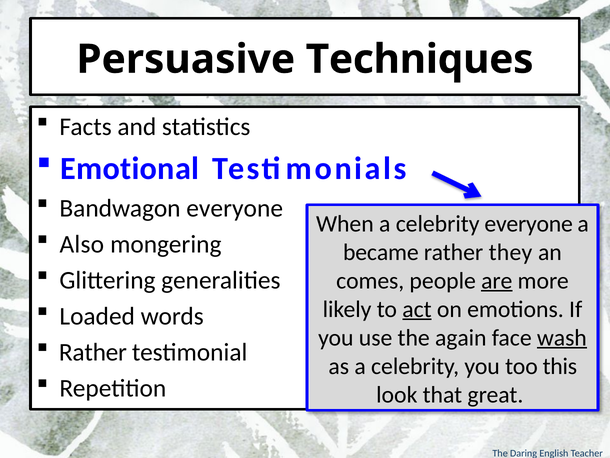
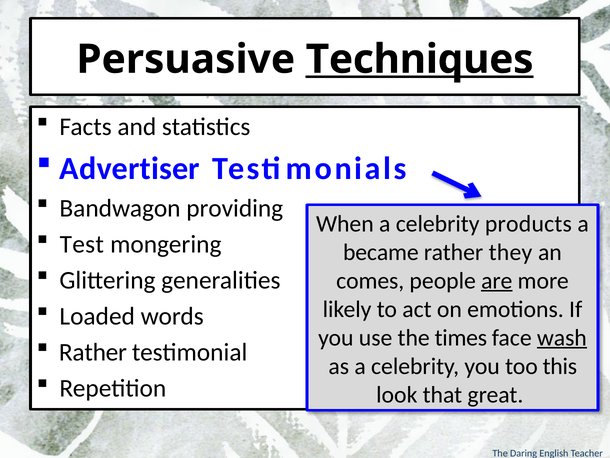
Techniques underline: none -> present
Emotional: Emotional -> Advertiser
Bandwagon everyone: everyone -> providing
celebrity everyone: everyone -> products
Also: Also -> Test
act underline: present -> none
again: again -> times
